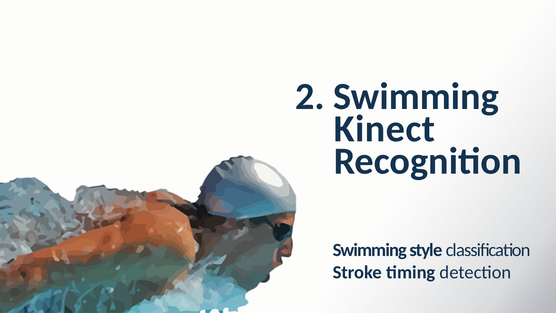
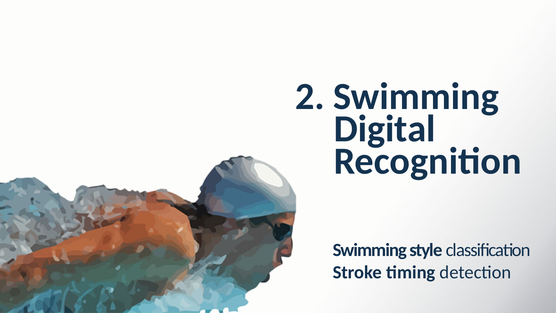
Kinect: Kinect -> Digital
